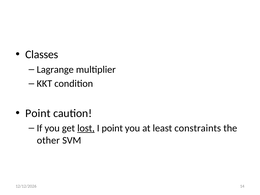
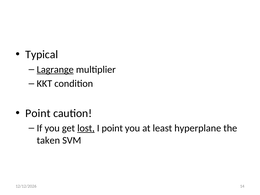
Classes: Classes -> Typical
Lagrange underline: none -> present
constraints: constraints -> hyperplane
other: other -> taken
